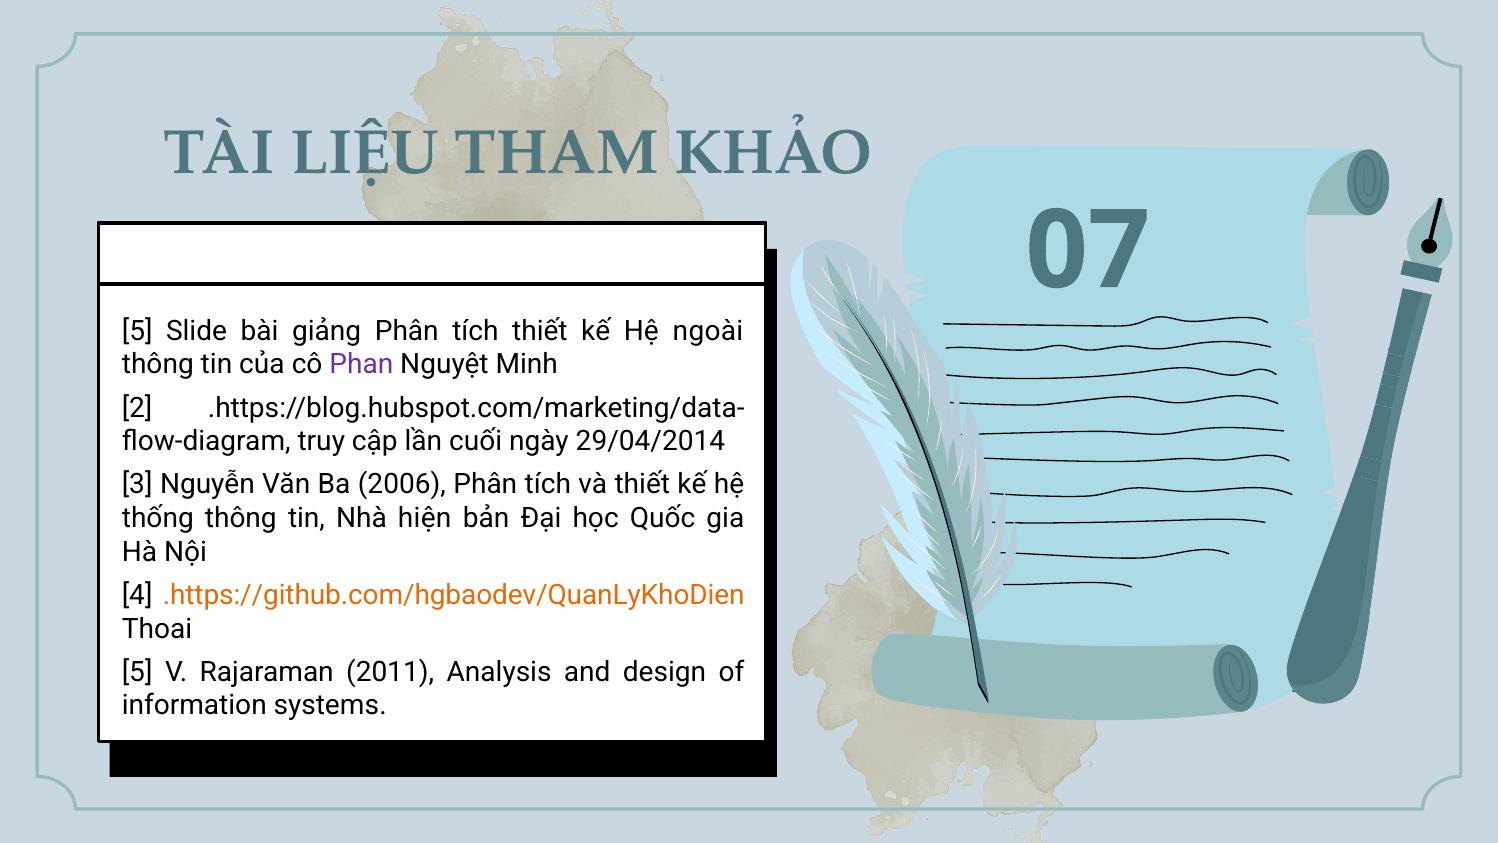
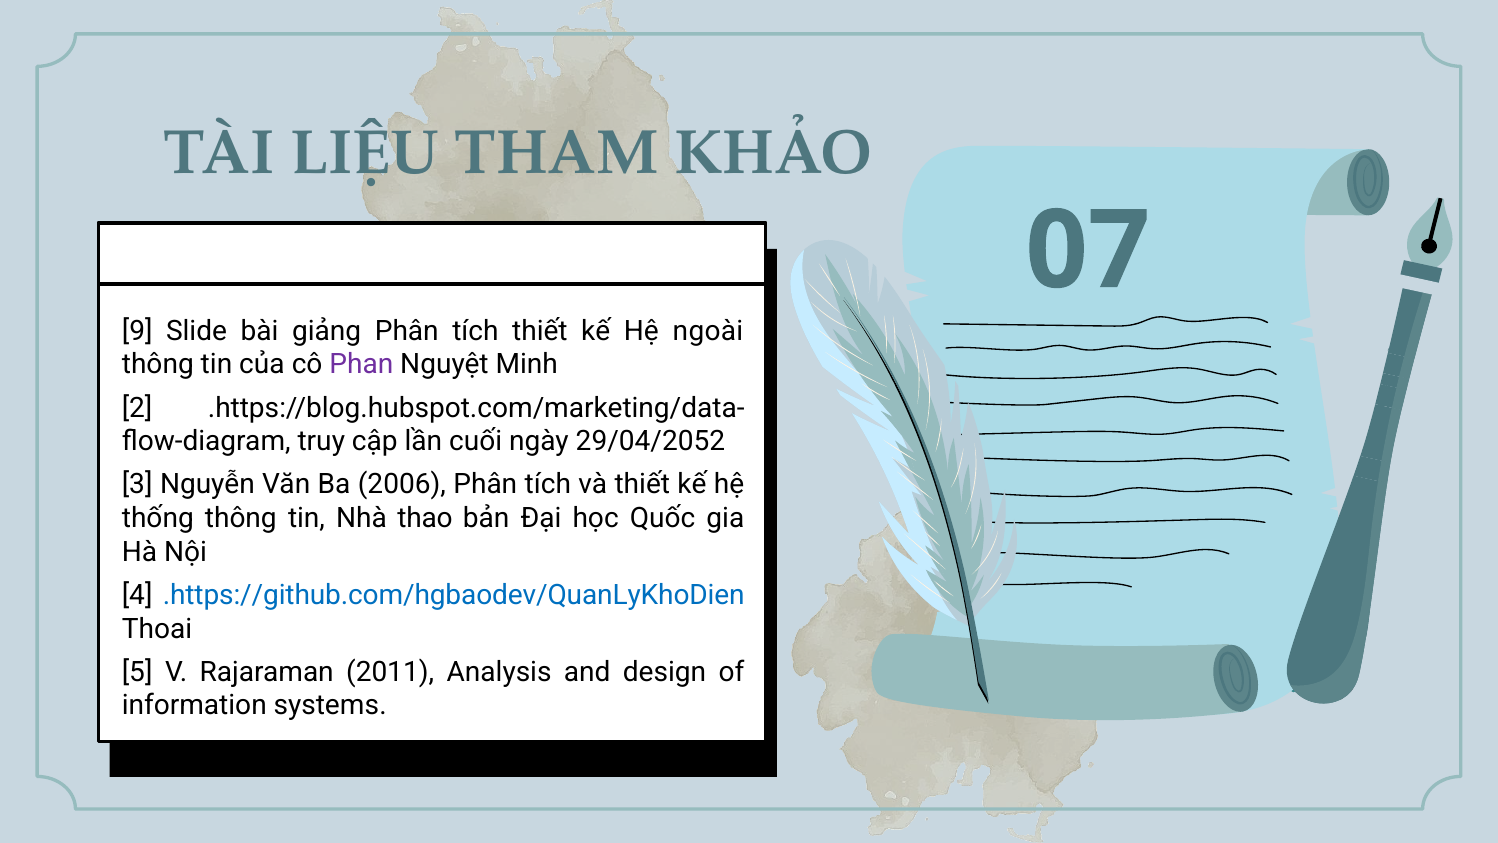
5 at (137, 331): 5 -> 9
29/04/2014: 29/04/2014 -> 29/04/2052
hiện: hiện -> thao
.https://github.com/hgbaodev/QuanLyKhoDien colour: orange -> blue
